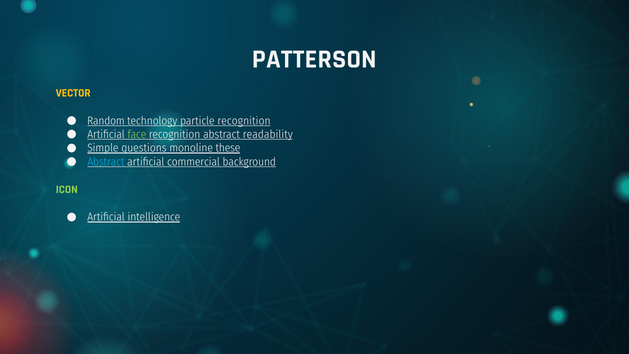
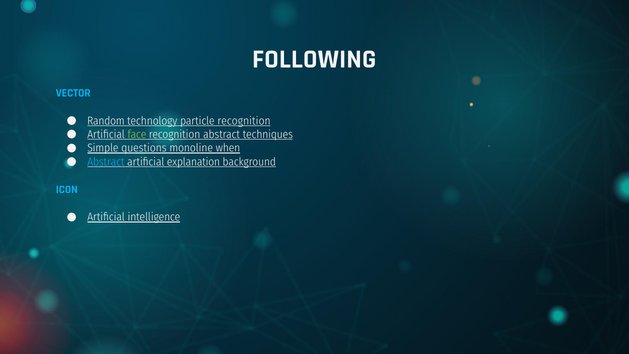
PATTERSON: PATTERSON -> FOLLOWING
VECTOR colour: yellow -> light blue
readability: readability -> techniques
these: these -> when
commercial: commercial -> explanation
ICON colour: light green -> light blue
